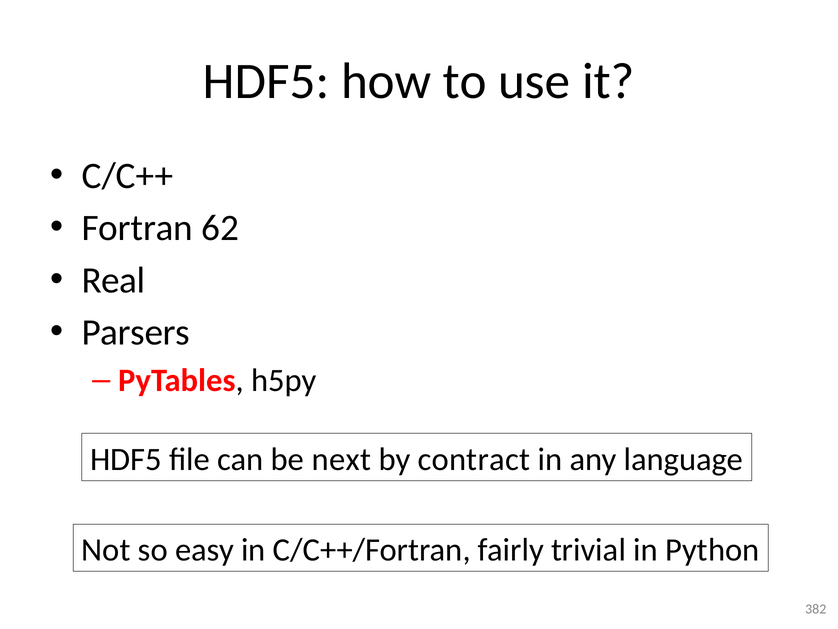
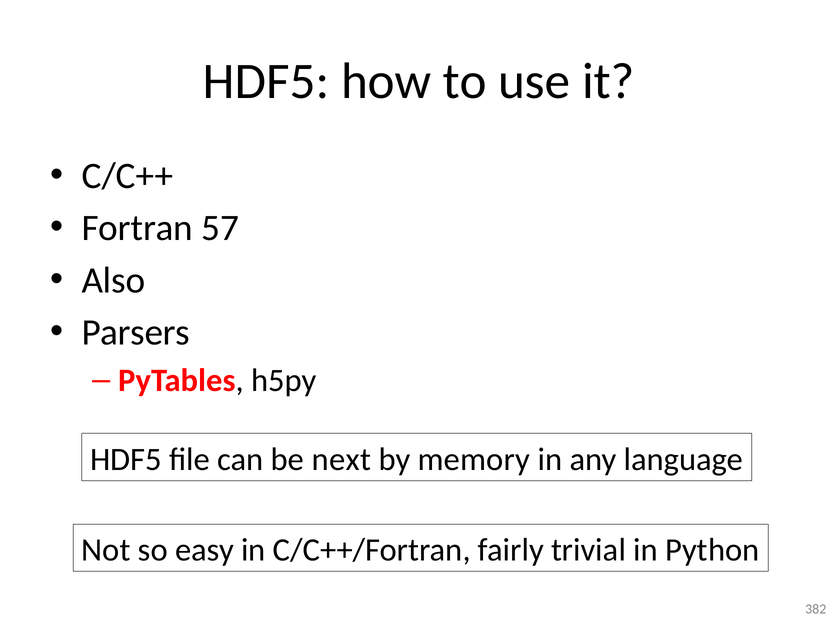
62: 62 -> 57
Real: Real -> Also
contract: contract -> memory
